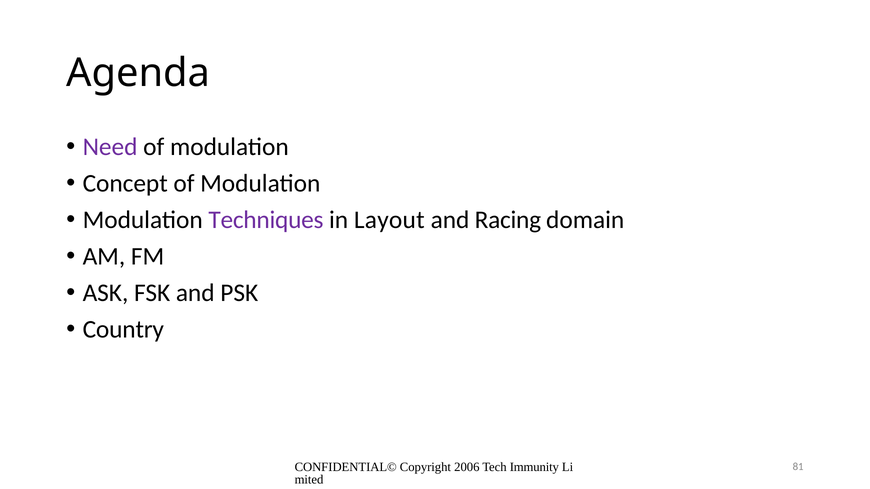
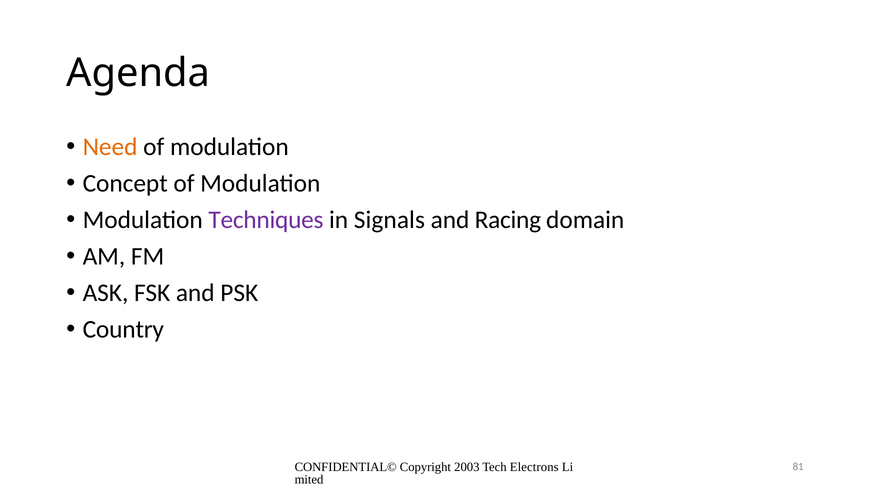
Need colour: purple -> orange
Layout: Layout -> Signals
2006: 2006 -> 2003
Immunity: Immunity -> Electrons
